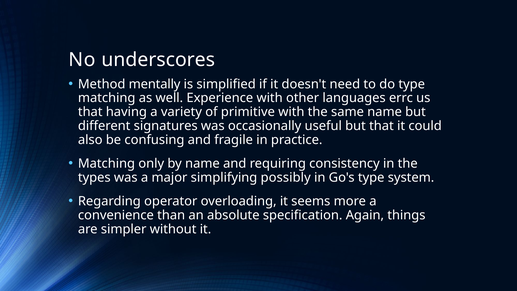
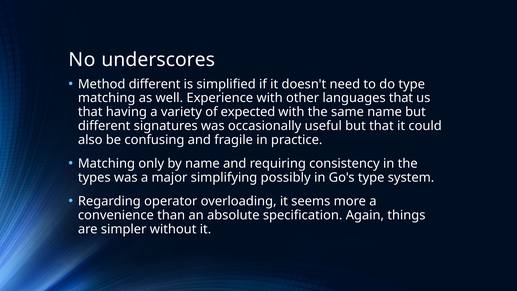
Method mentally: mentally -> different
languages errc: errc -> that
primitive: primitive -> expected
